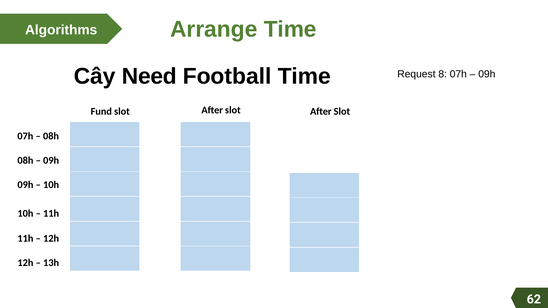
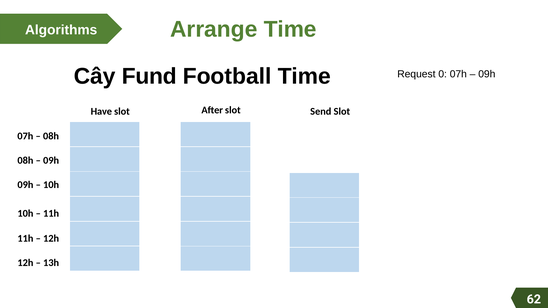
Need: Need -> Fund
8: 8 -> 0
Fund: Fund -> Have
After at (321, 111): After -> Send
